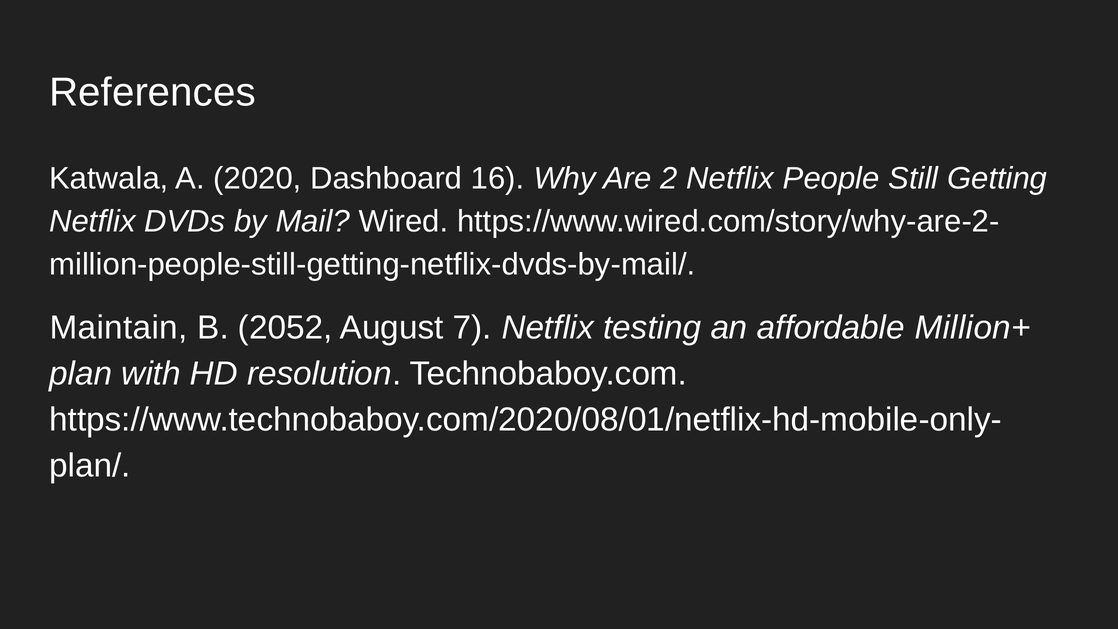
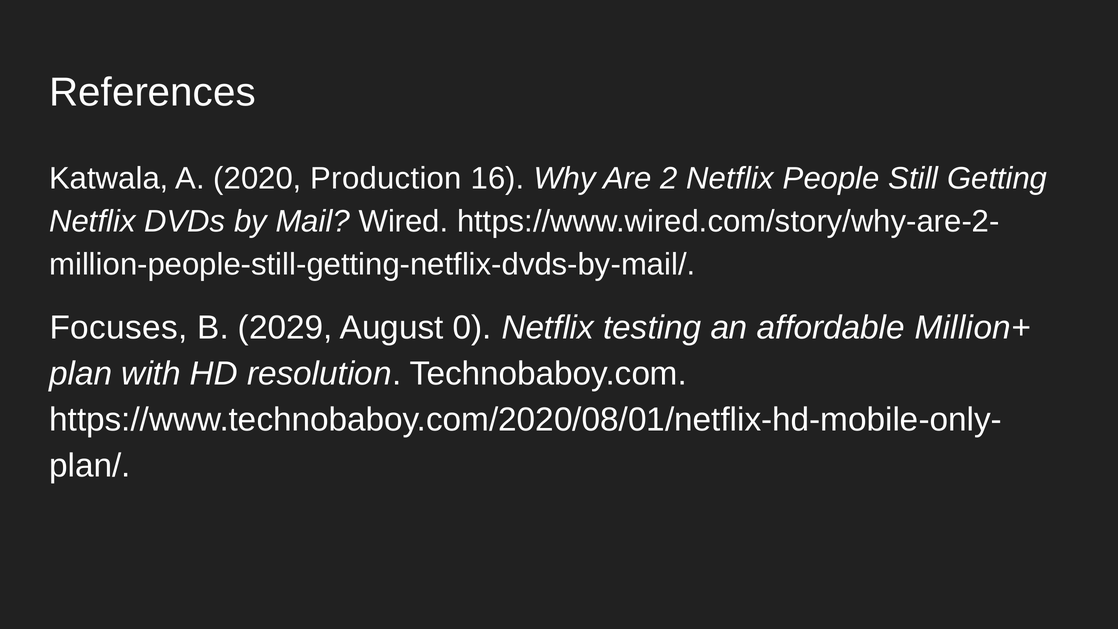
Dashboard: Dashboard -> Production
Maintain: Maintain -> Focuses
2052: 2052 -> 2029
7: 7 -> 0
